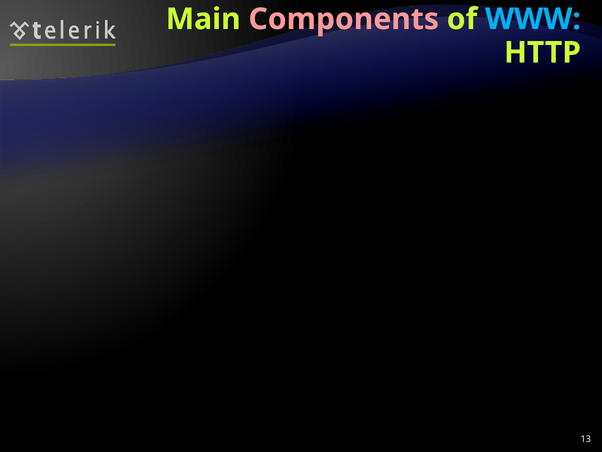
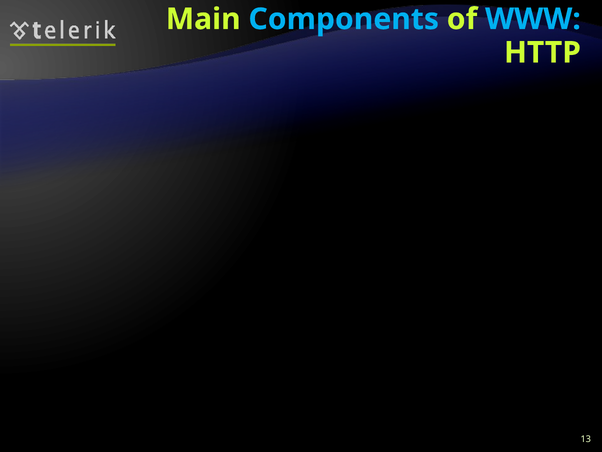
Components colour: pink -> light blue
